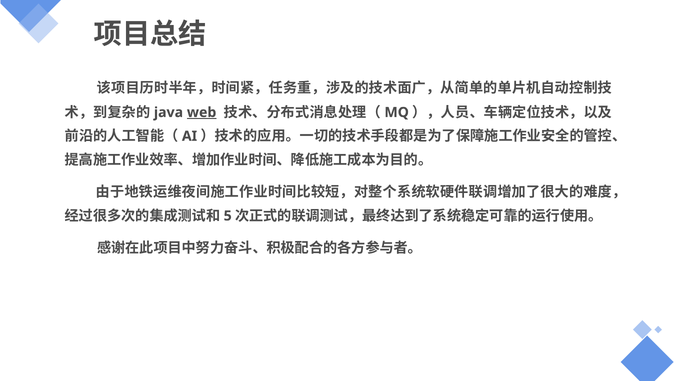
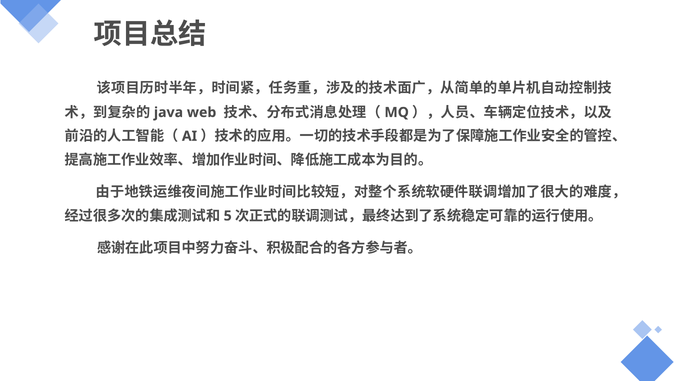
web underline: present -> none
